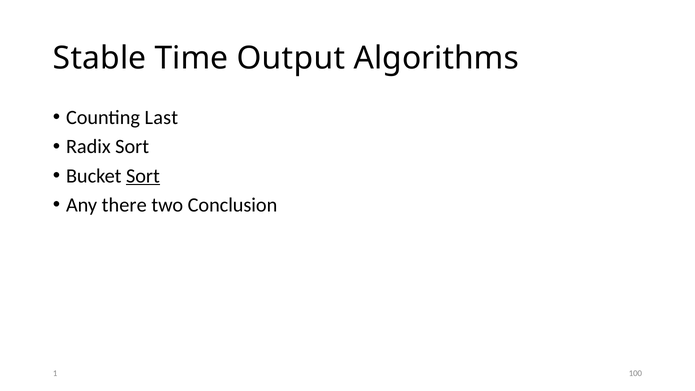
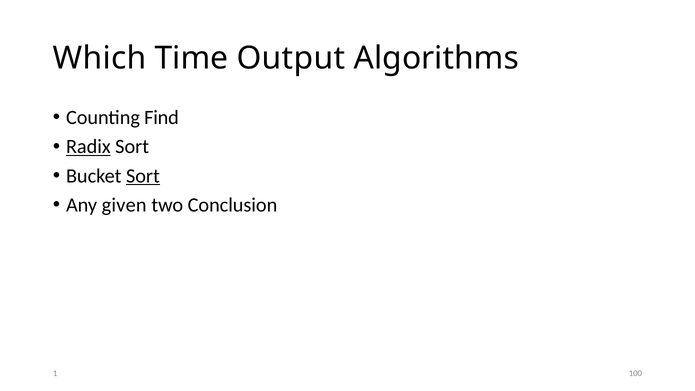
Stable: Stable -> Which
Last: Last -> Find
Radix underline: none -> present
there: there -> given
